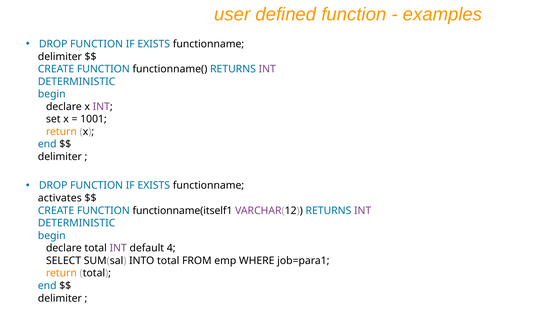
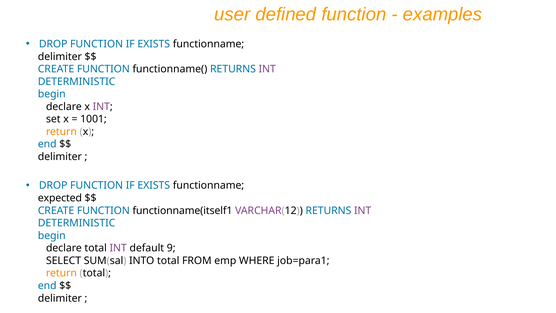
activates: activates -> expected
4: 4 -> 9
